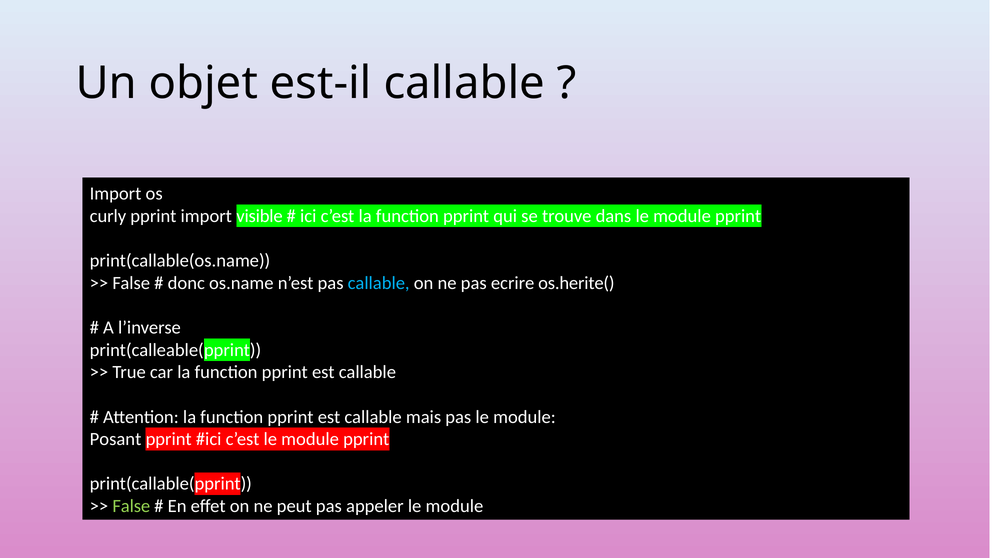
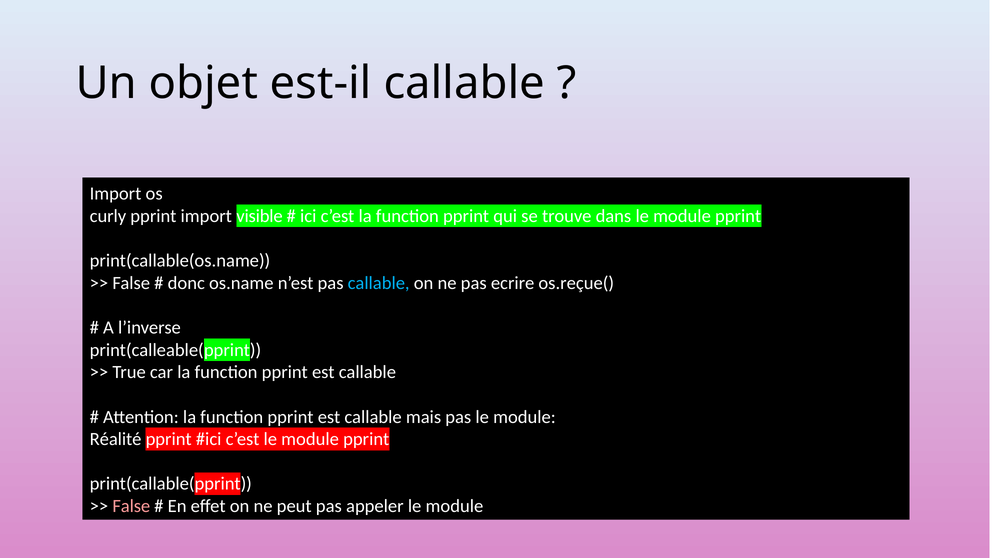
os.herite(: os.herite( -> os.reçue(
Posant: Posant -> Réalité
False at (131, 506) colour: light green -> pink
